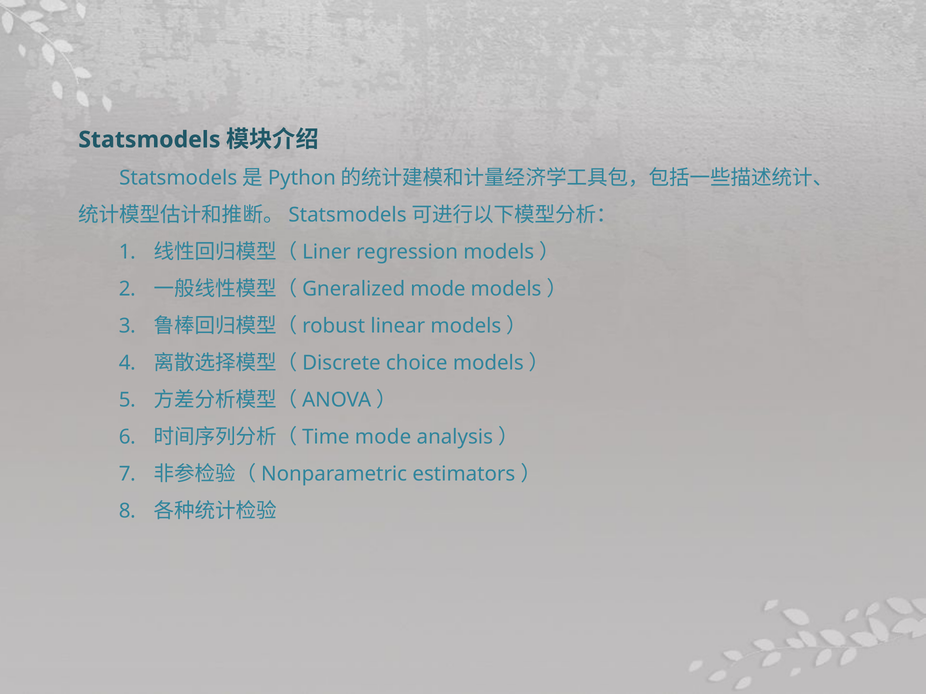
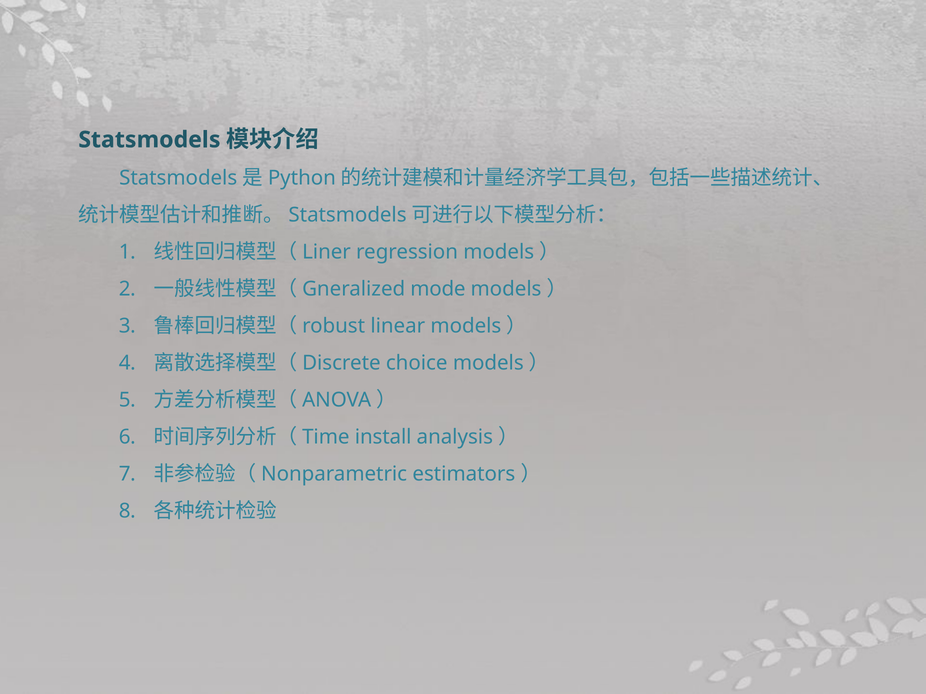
mode at (383, 437): mode -> install
